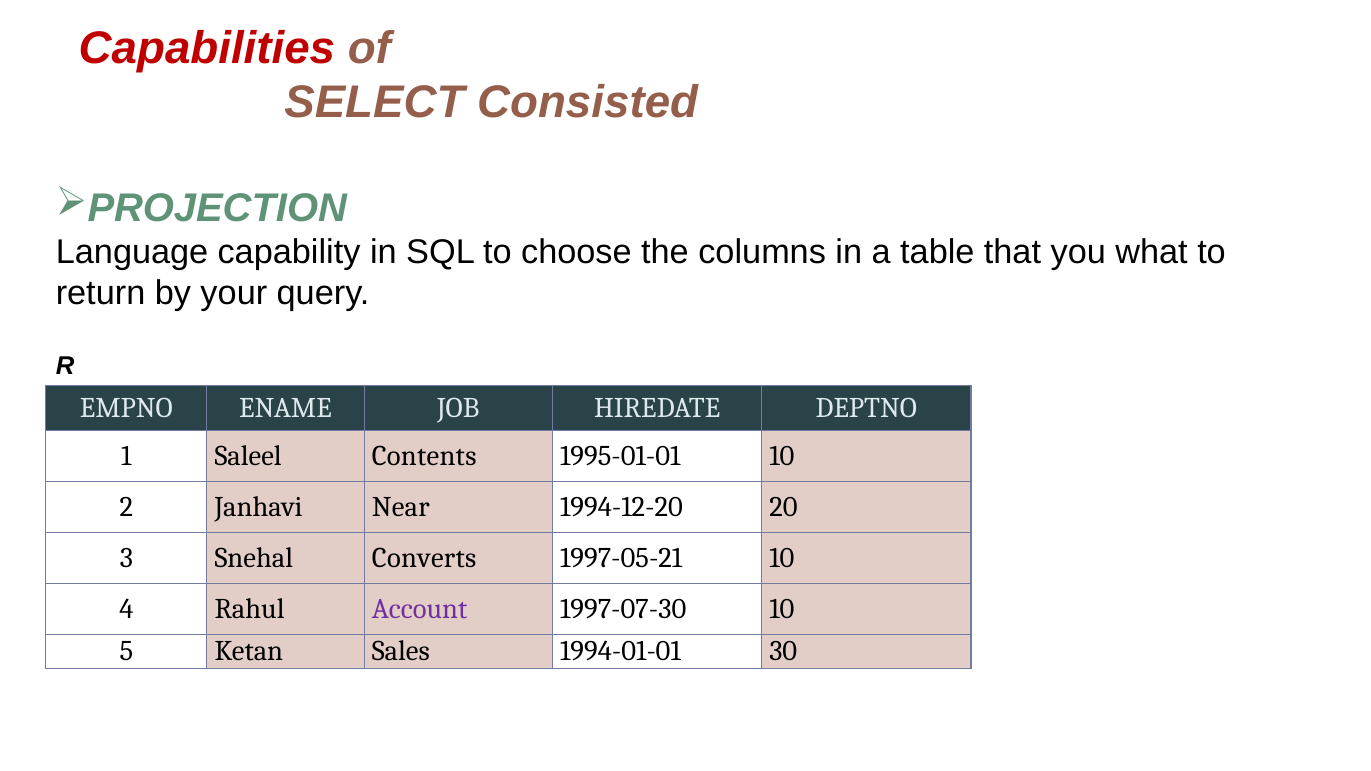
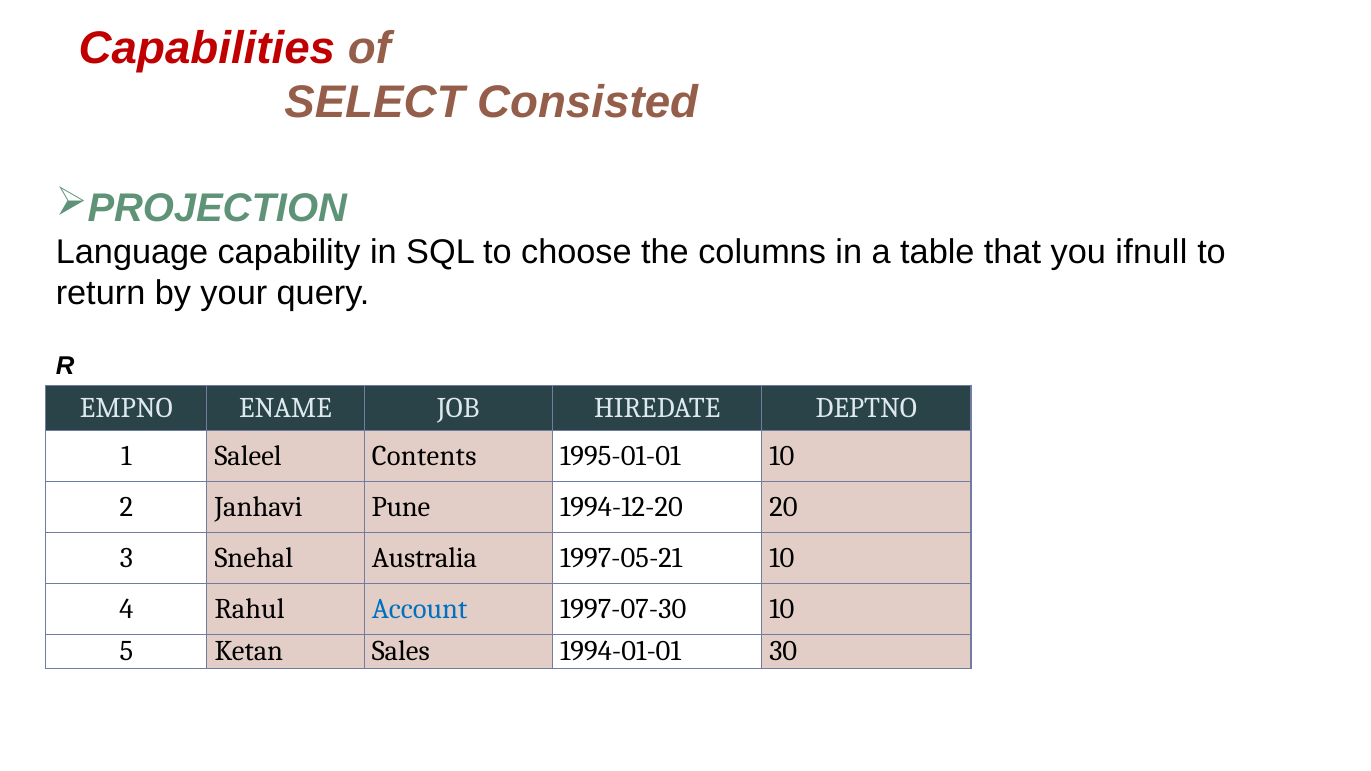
what: what -> ifnull
Near: Near -> Pune
Converts: Converts -> Australia
Account colour: purple -> blue
